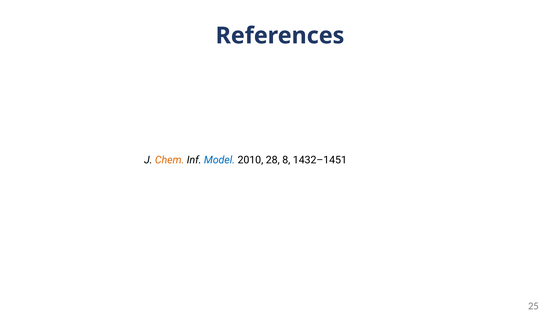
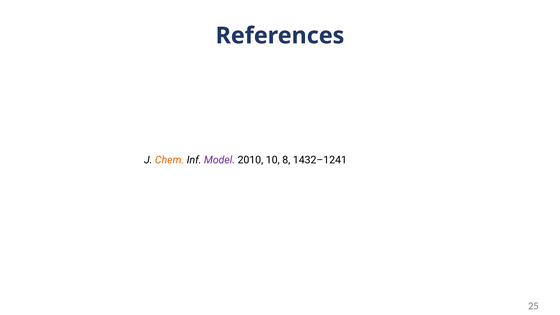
Model colour: blue -> purple
28: 28 -> 10
1432–1451: 1432–1451 -> 1432–1241
